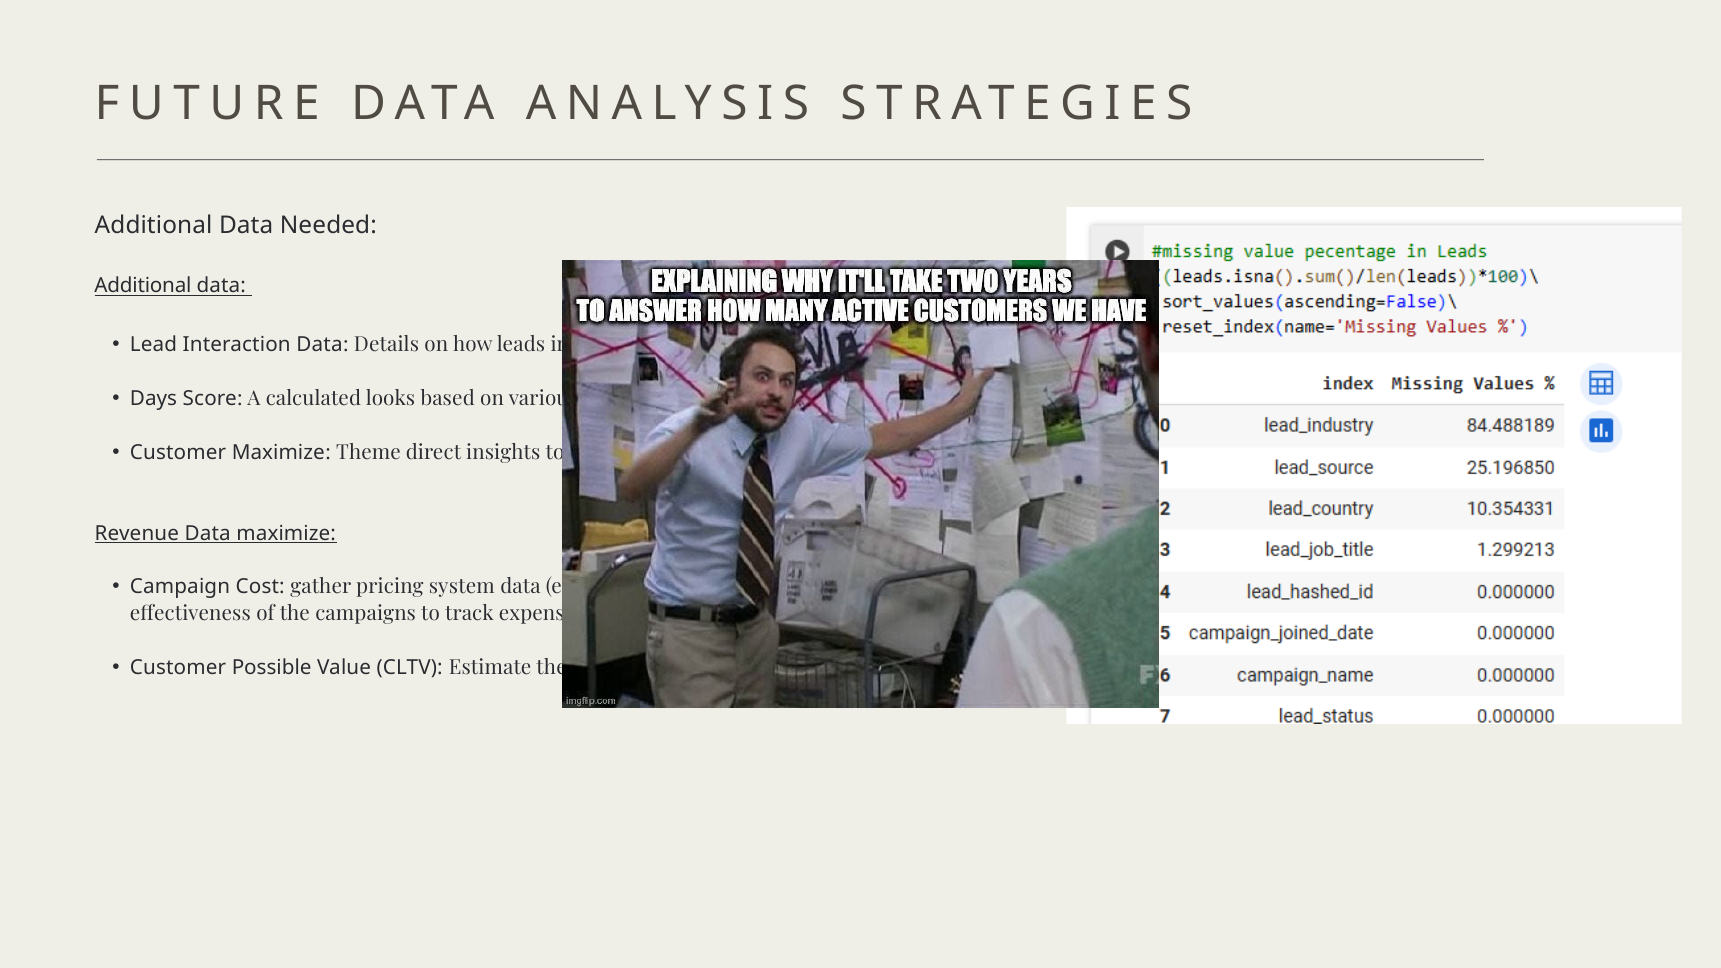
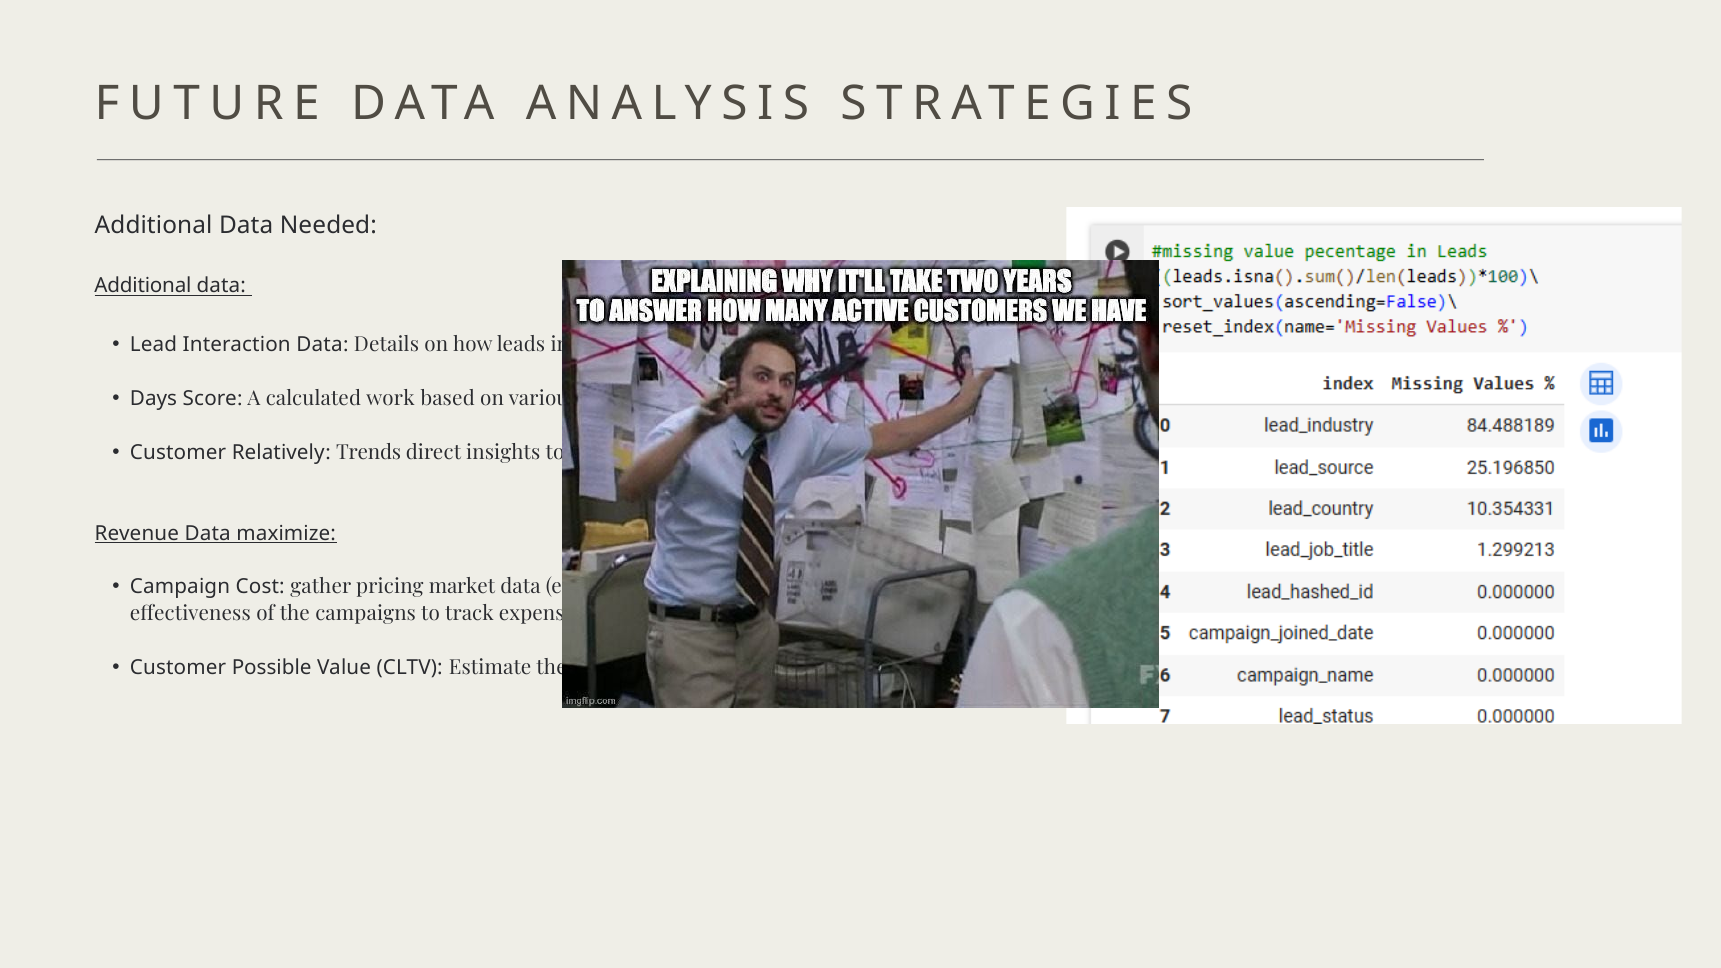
looks: looks -> work
Customer Maximize: Maximize -> Relatively
Theme: Theme -> Trends
system: system -> market
